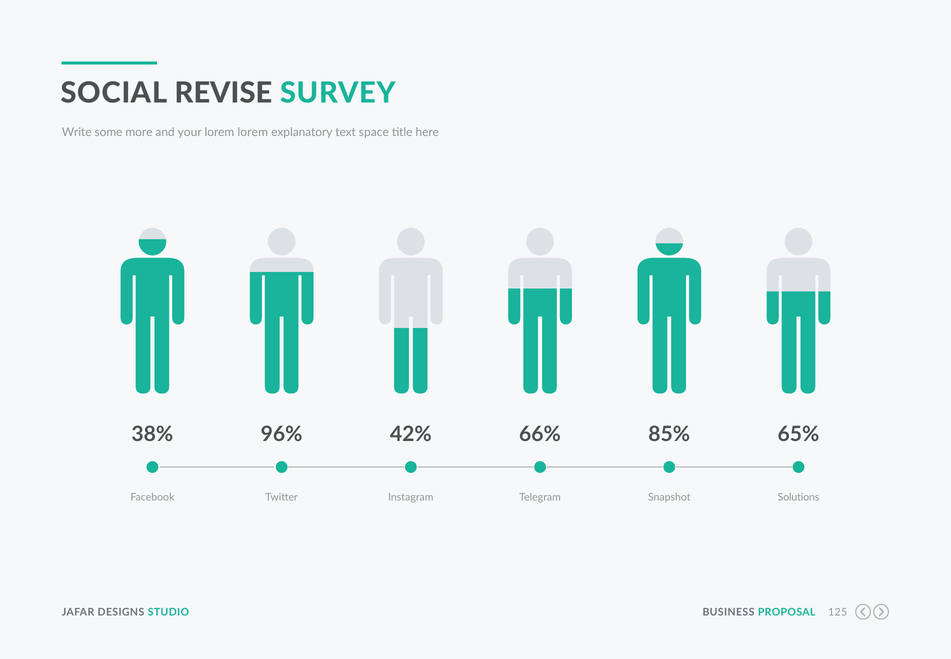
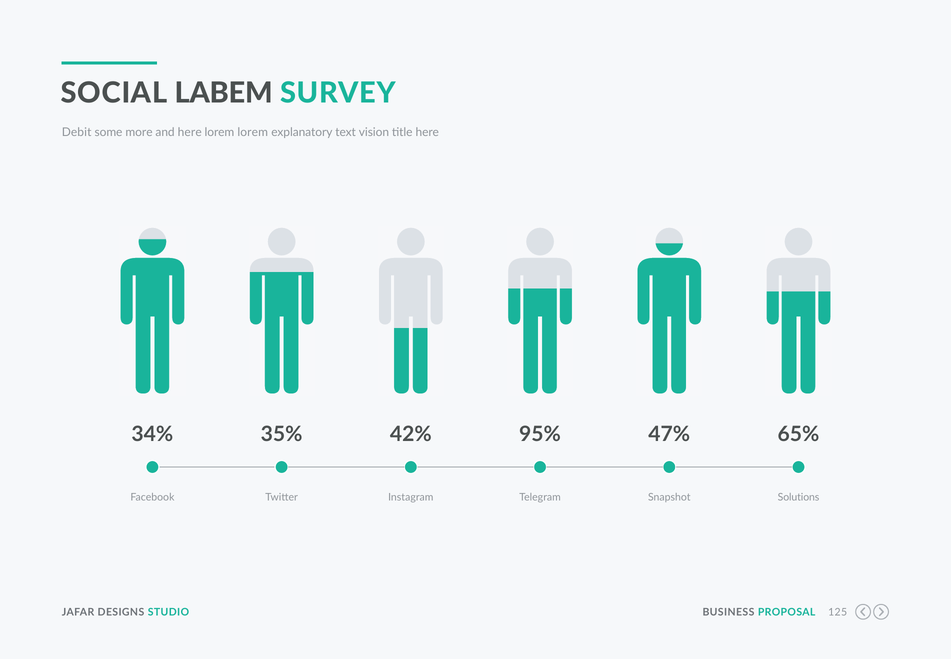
REVISE: REVISE -> LABEM
Write: Write -> Debit
and your: your -> here
space: space -> vision
38%: 38% -> 34%
96%: 96% -> 35%
66%: 66% -> 95%
85%: 85% -> 47%
